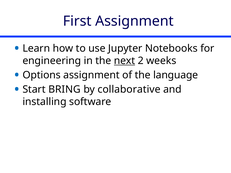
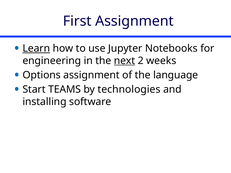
Learn underline: none -> present
BRING: BRING -> TEAMS
collaborative: collaborative -> technologies
